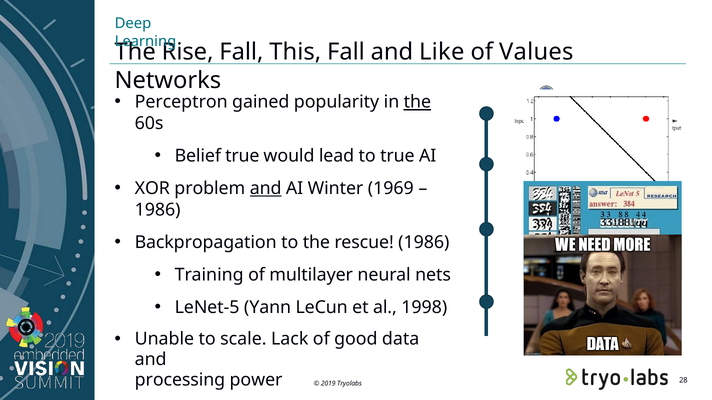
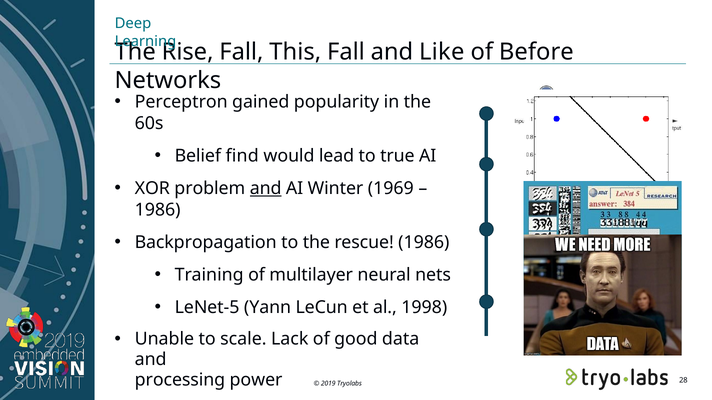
Values: Values -> Before
the at (417, 102) underline: present -> none
Belief true: true -> find
